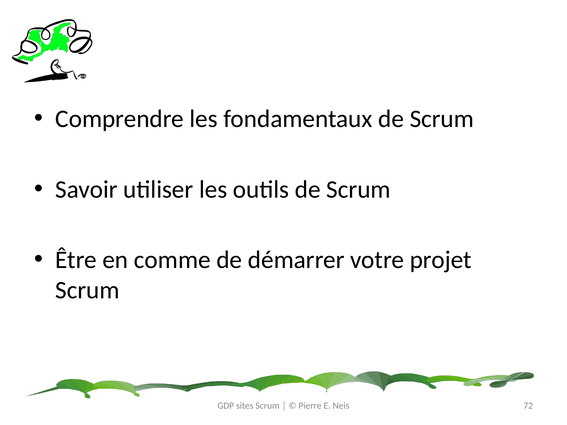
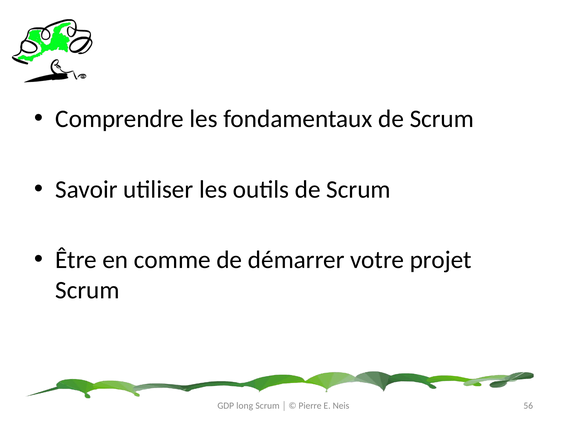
sites: sites -> long
72: 72 -> 56
